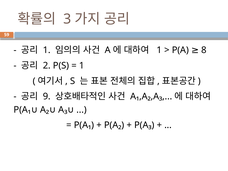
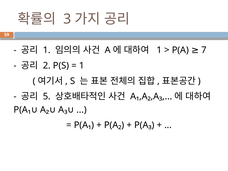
8: 8 -> 7
9: 9 -> 5
